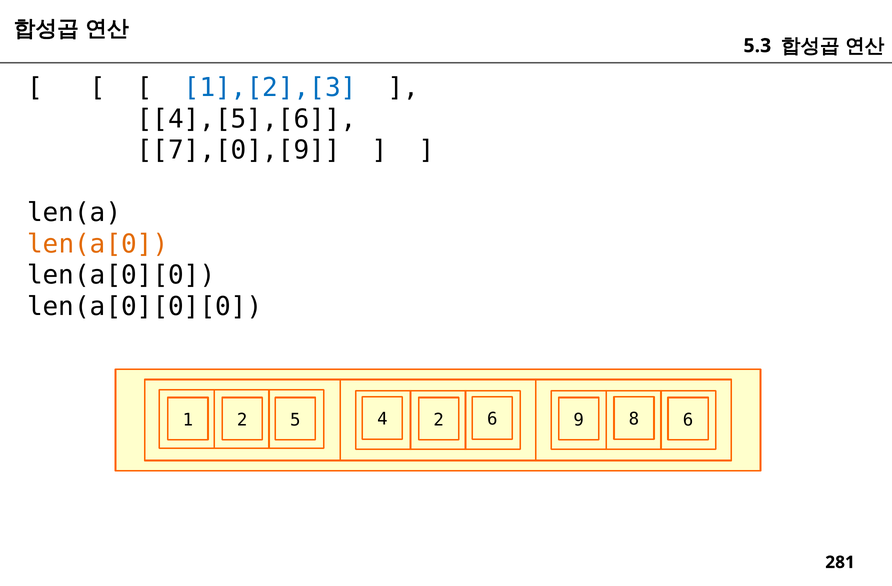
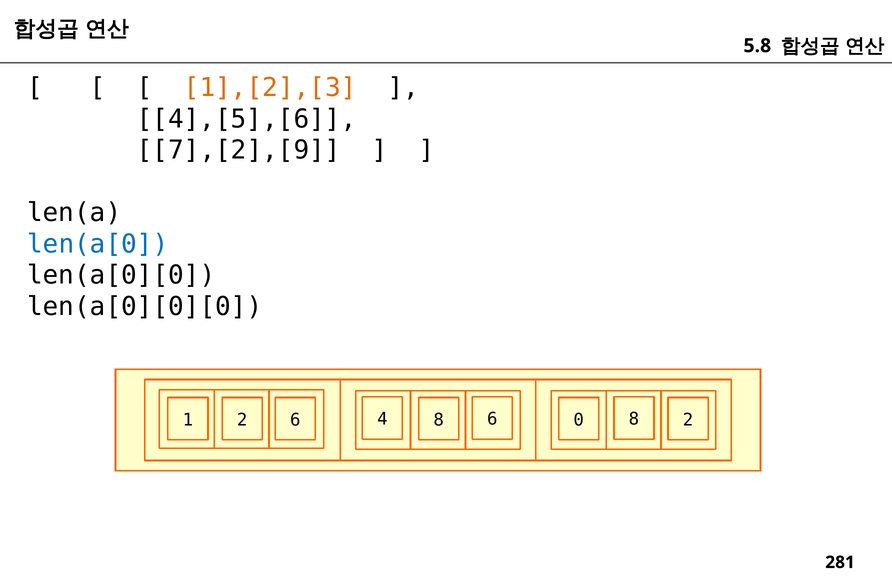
5.3: 5.3 -> 5.8
1],[2],[3 colour: blue -> orange
7],[0],[9: 7],[0],[9 -> 7],[2],[9
len(a[0 colour: orange -> blue
2 5: 5 -> 6
4 2: 2 -> 8
9: 9 -> 0
8 6: 6 -> 2
